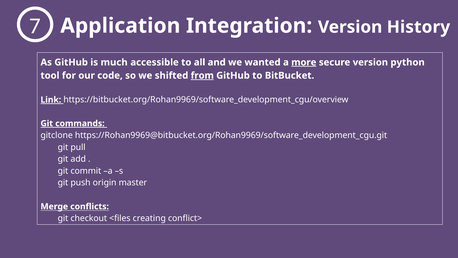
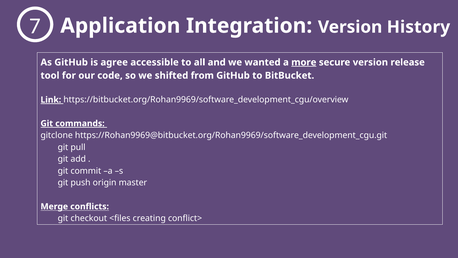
much: much -> agree
python: python -> release
from underline: present -> none
